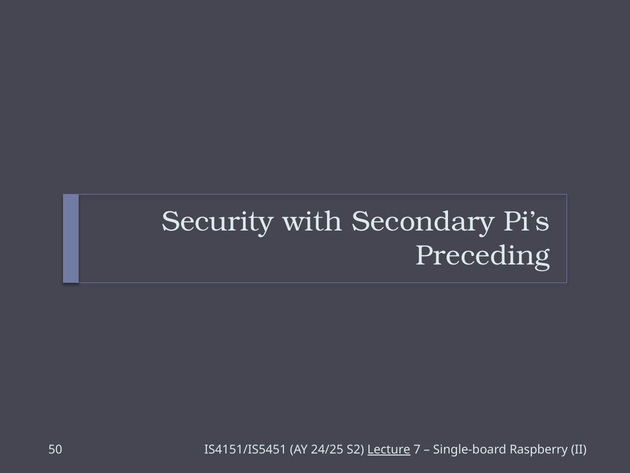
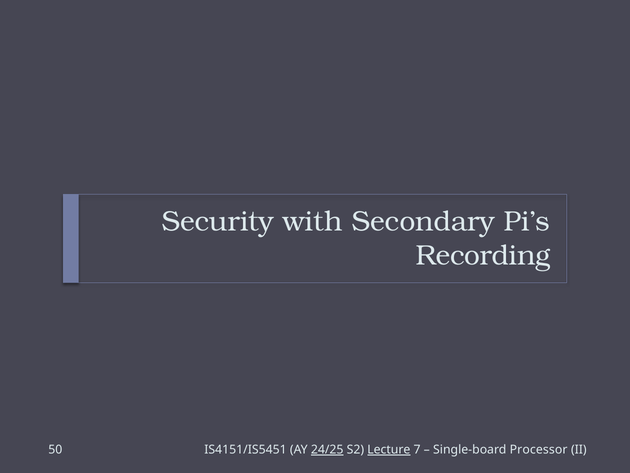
Preceding: Preceding -> Recording
24/25 underline: none -> present
Raspberry: Raspberry -> Processor
